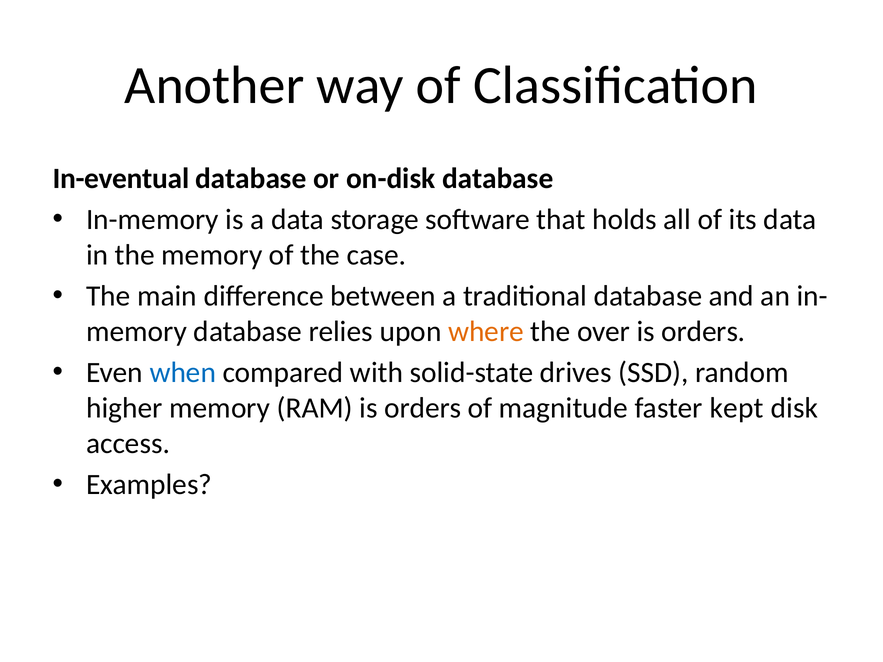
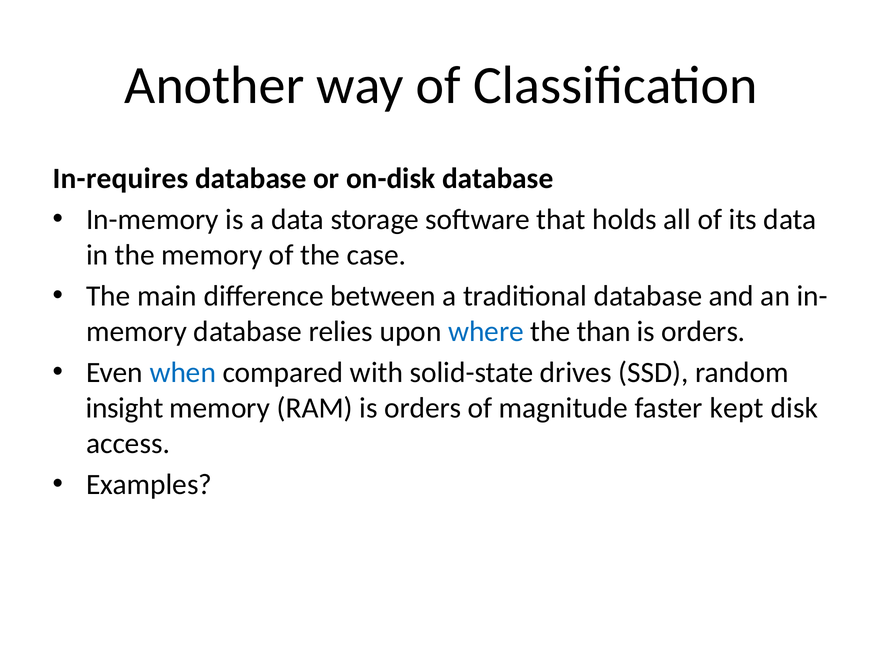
In-eventual: In-eventual -> In-requires
where colour: orange -> blue
over: over -> than
higher: higher -> insight
